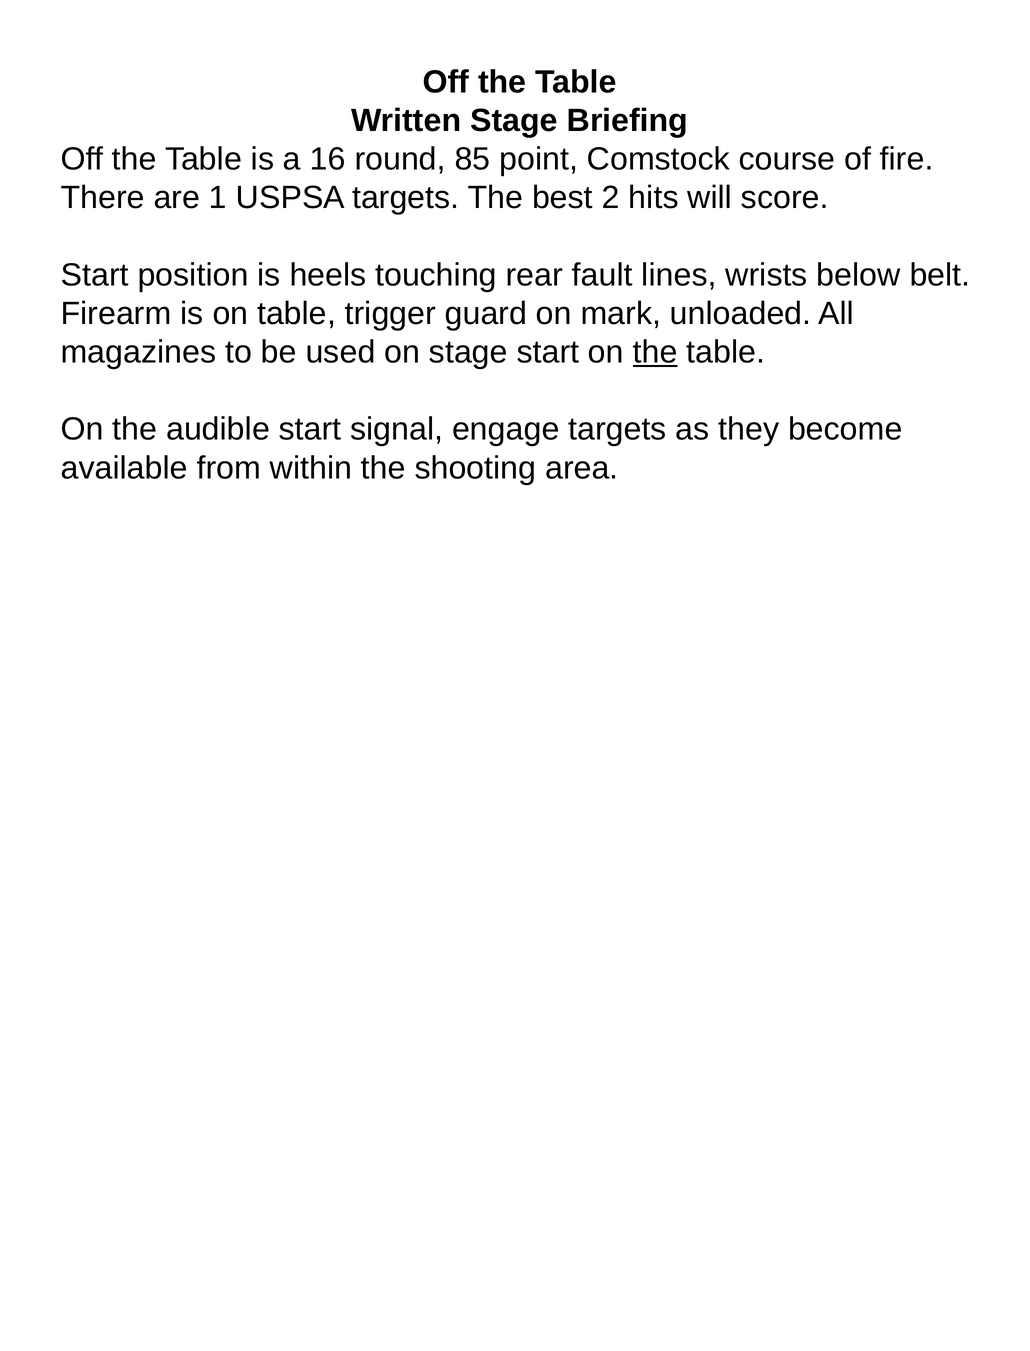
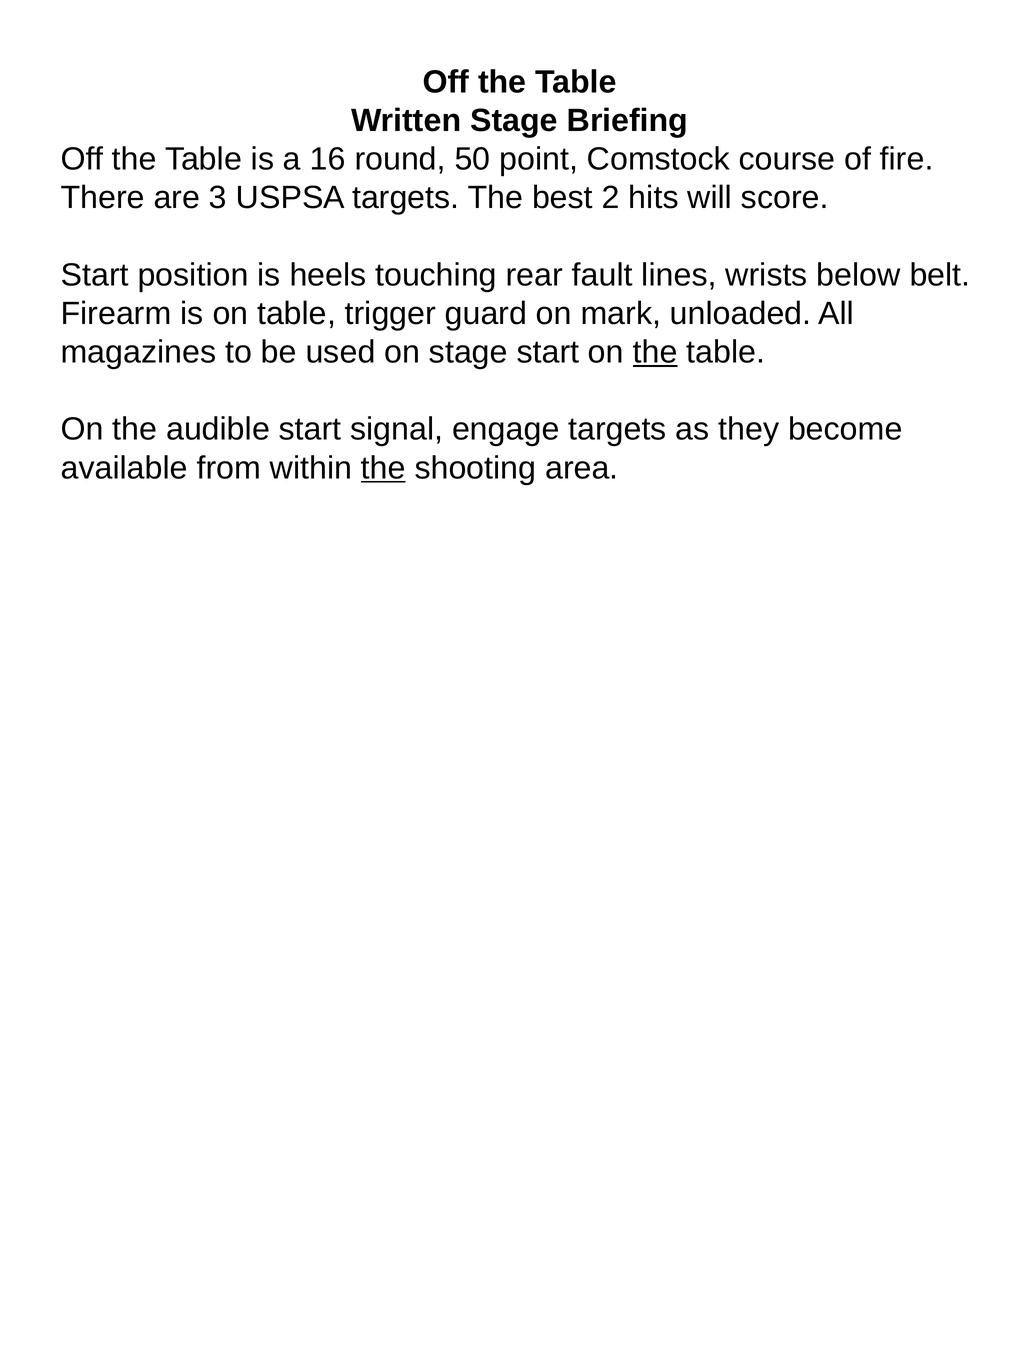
85: 85 -> 50
1: 1 -> 3
the at (383, 468) underline: none -> present
